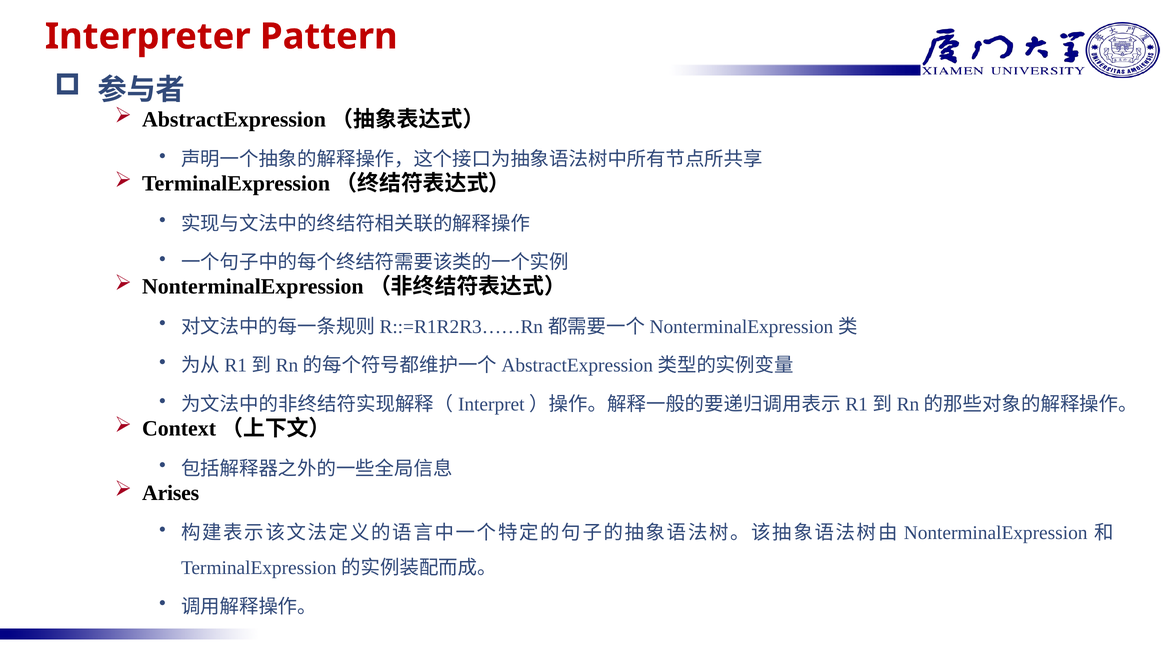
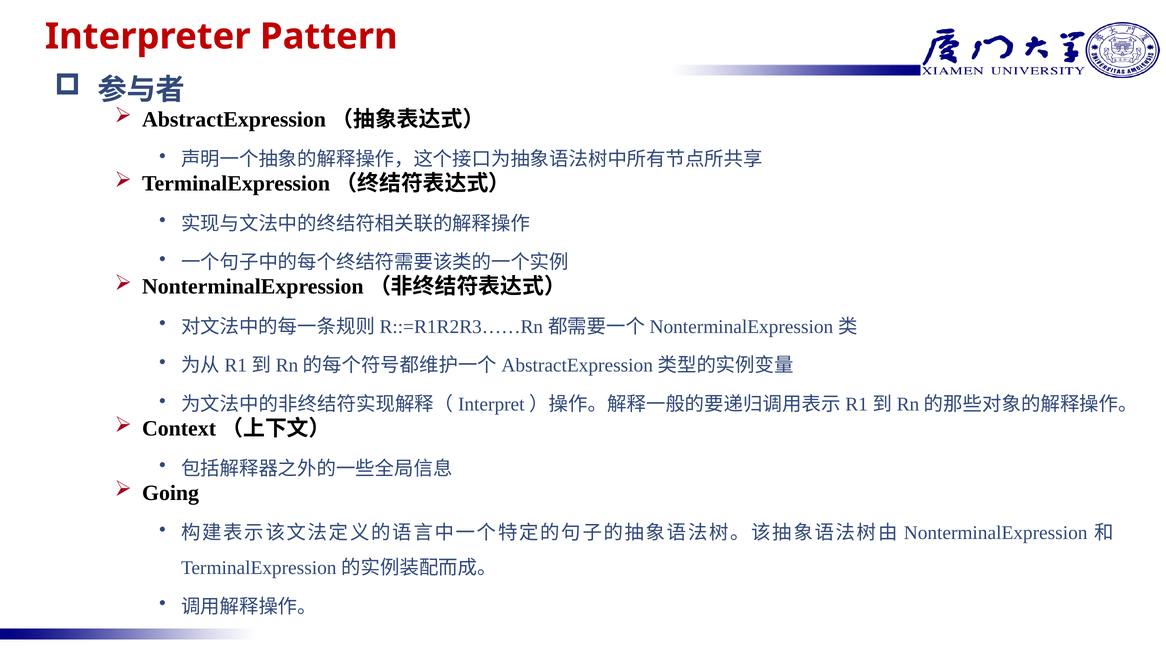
Arises: Arises -> Going
